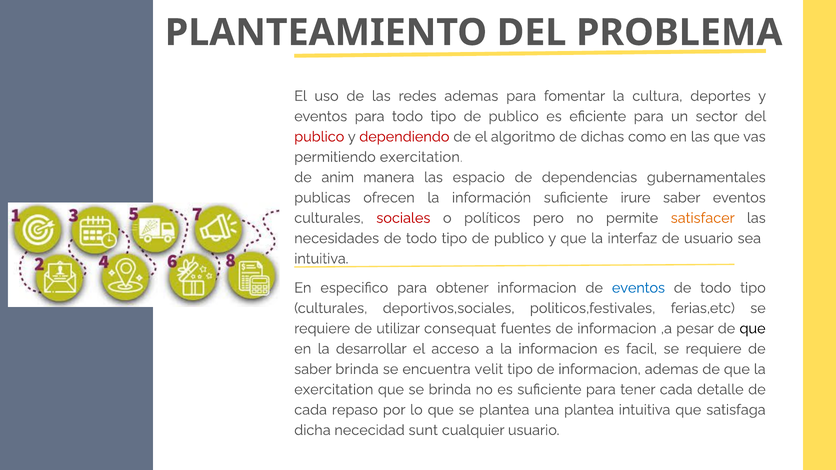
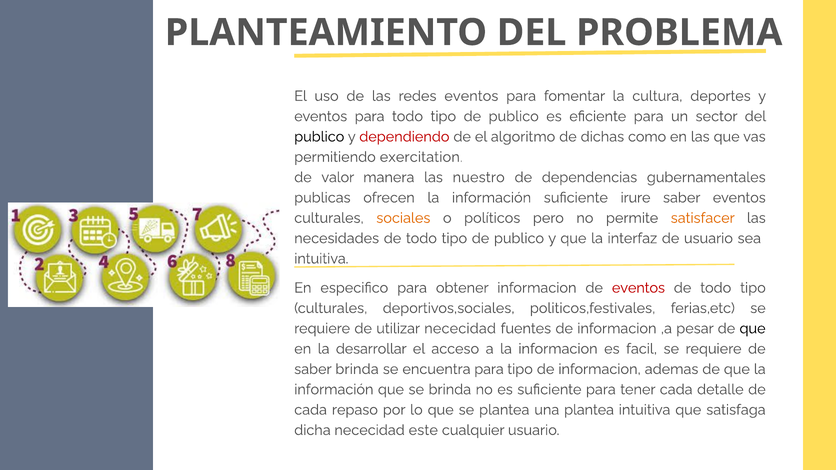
redes ademas: ademas -> eventos
publico at (319, 137) colour: red -> black
anim: anim -> valor
espacio: espacio -> nuestro
sociales colour: red -> orange
eventos at (638, 288) colour: blue -> red
utilizar consequat: consequat -> nececidad
encuentra velit: velit -> para
exercitation at (334, 390): exercitation -> información
sunt: sunt -> este
